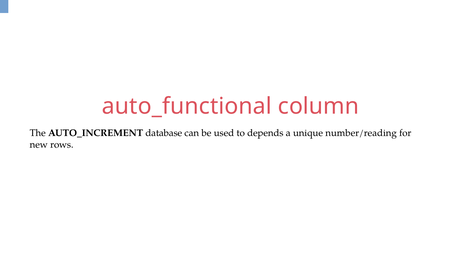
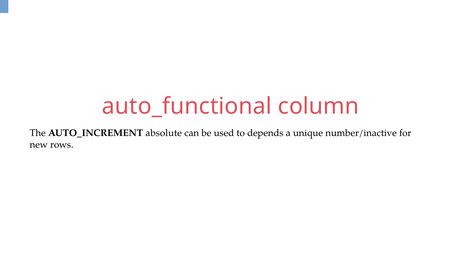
database: database -> absolute
number/reading: number/reading -> number/inactive
